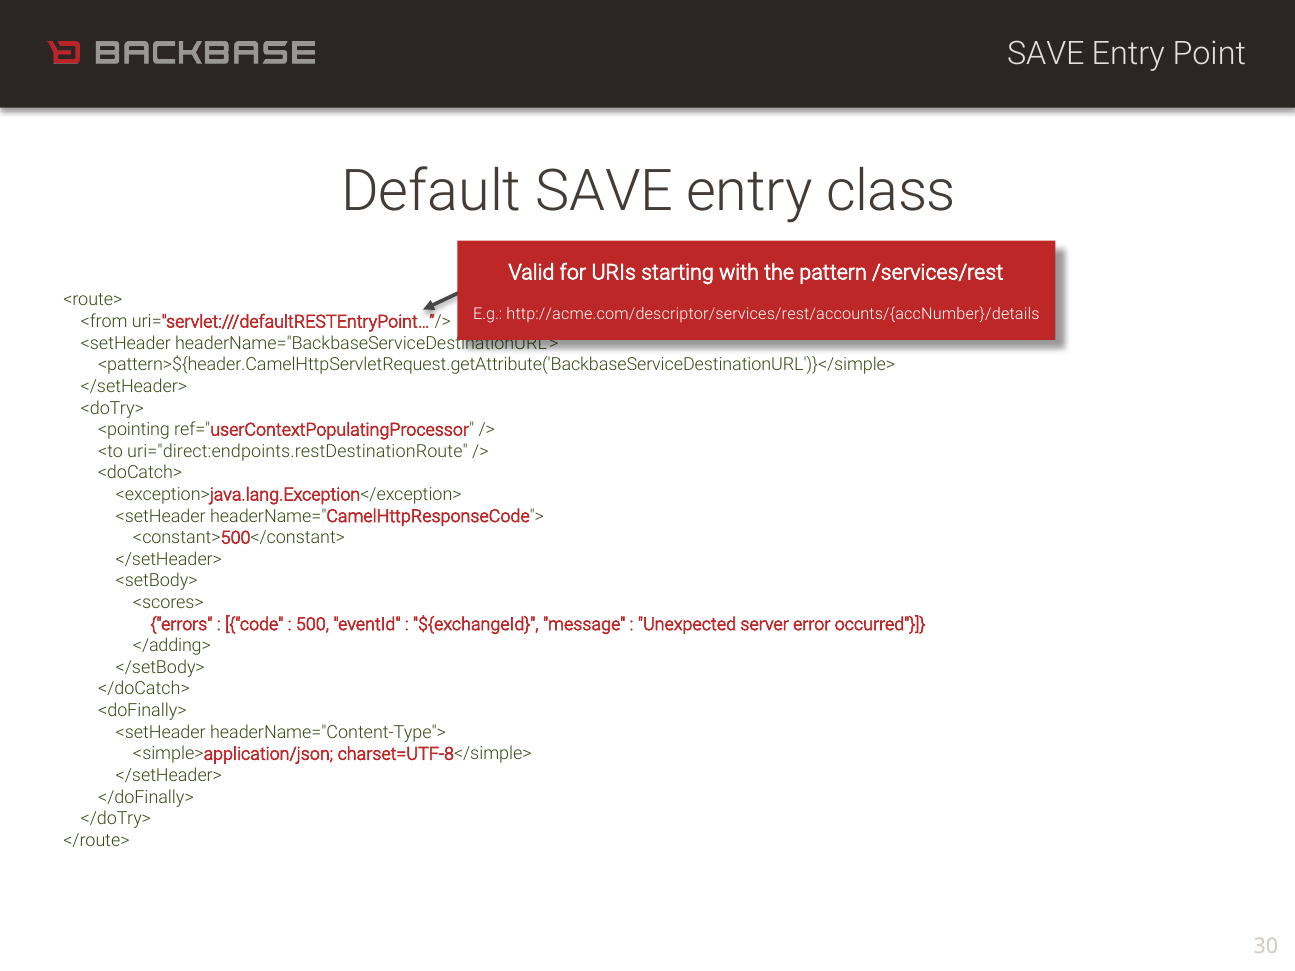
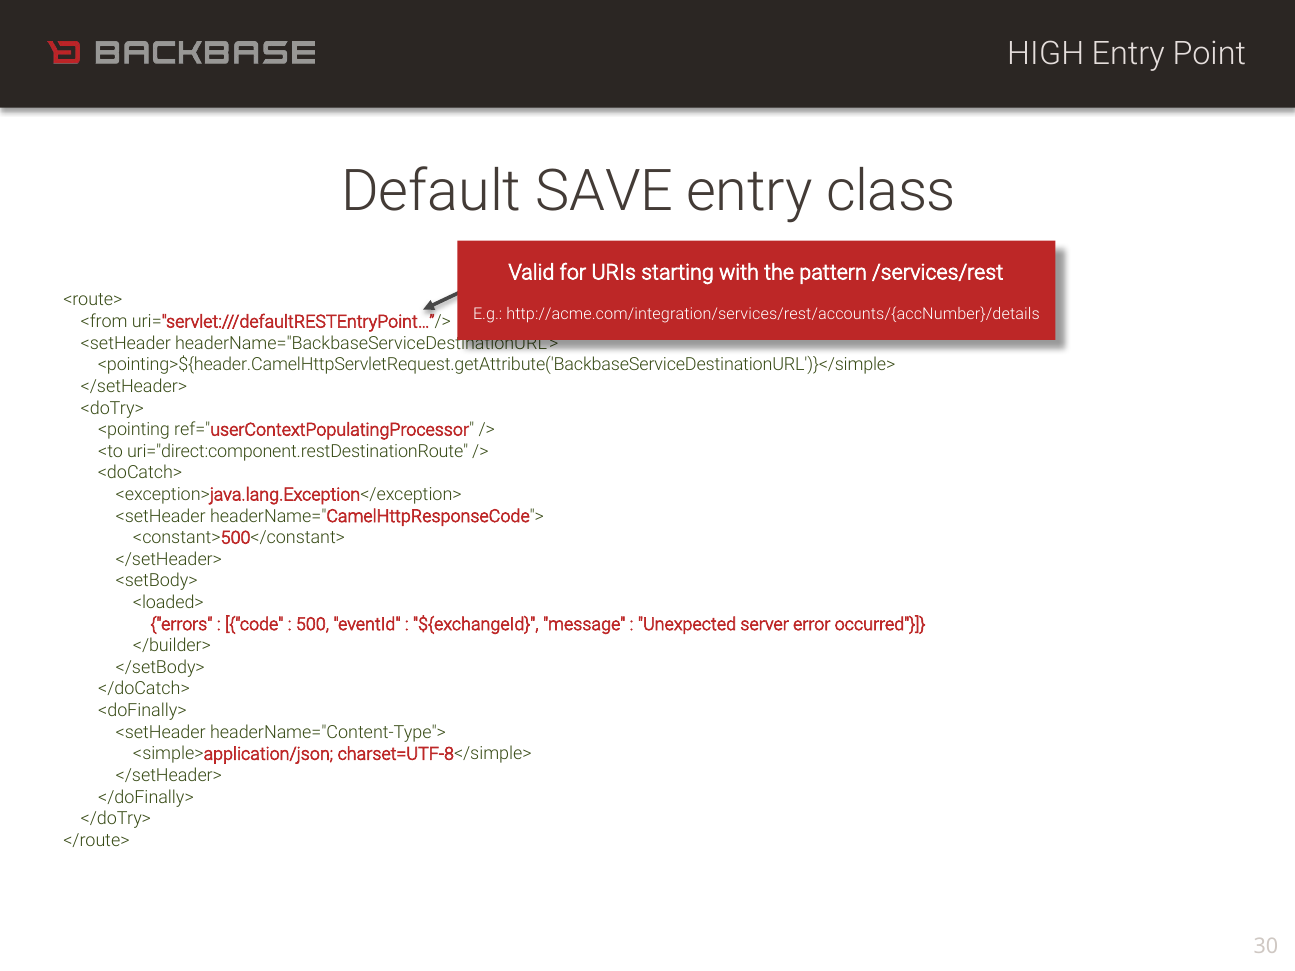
SAVE at (1046, 54): SAVE -> HIGH
http://acme.com/descriptor/services/rest/accounts/{accNumber}/details: http://acme.com/descriptor/services/rest/accounts/{accNumber}/details -> http://acme.com/integration/services/rest/accounts/{accNumber}/details
<pattern>${header.CamelHttpServletRequest.getAttribute('BackbaseServiceDestinationURL')}</simple>: <pattern>${header.CamelHttpServletRequest.getAttribute('BackbaseServiceDestinationURL')}</simple> -> <pointing>${header.CamelHttpServletRequest.getAttribute('BackbaseServiceDestinationURL')}</simple>
uri="direct:endpoints.restDestinationRoute: uri="direct:endpoints.restDestinationRoute -> uri="direct:component.restDestinationRoute
<scores>: <scores> -> <loaded>
</adding>: </adding> -> </builder>
